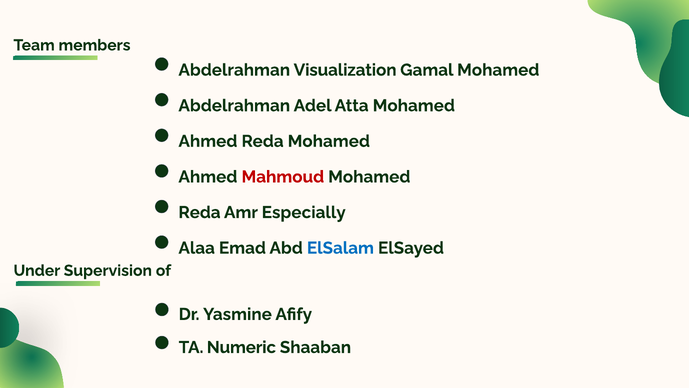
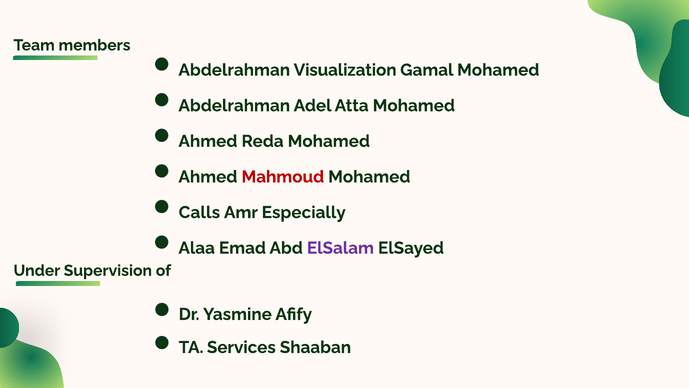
Reda at (199, 213): Reda -> Calls
ElSalam colour: blue -> purple
Numeric: Numeric -> Services
